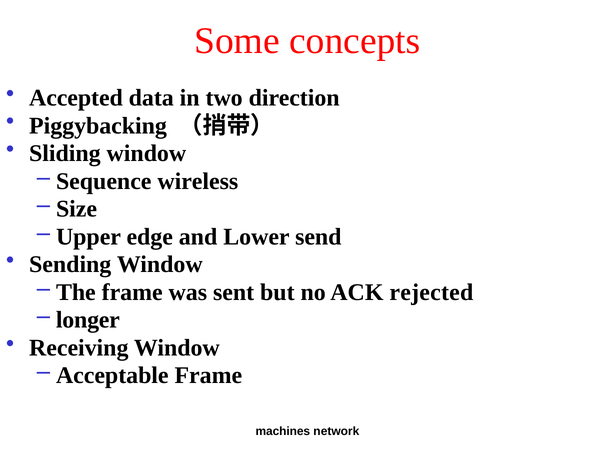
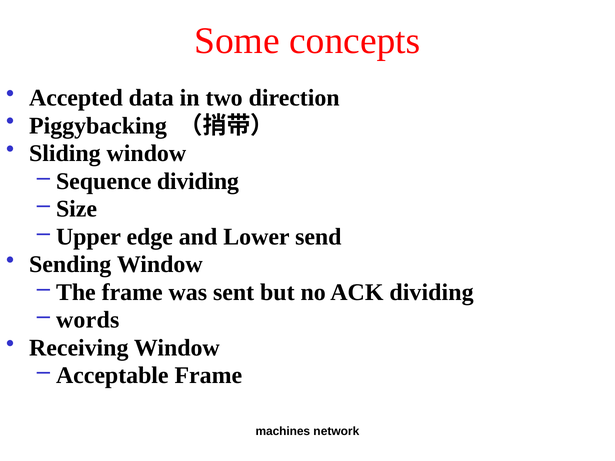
Sequence wireless: wireless -> dividing
ACK rejected: rejected -> dividing
longer: longer -> words
